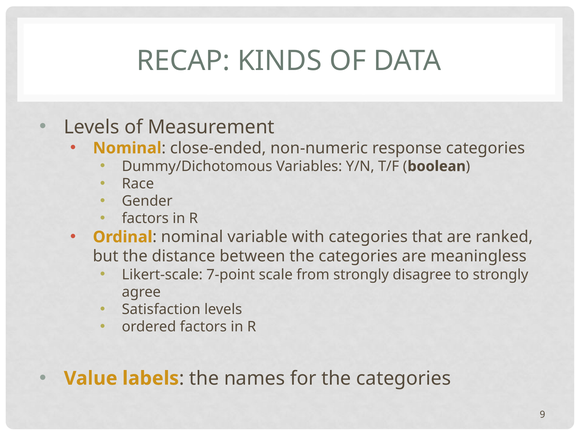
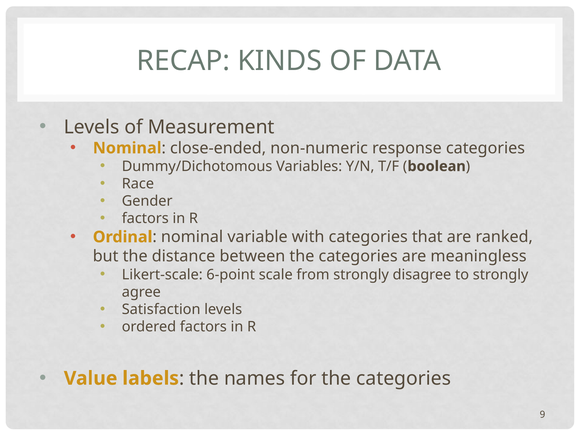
7-point: 7-point -> 6-point
